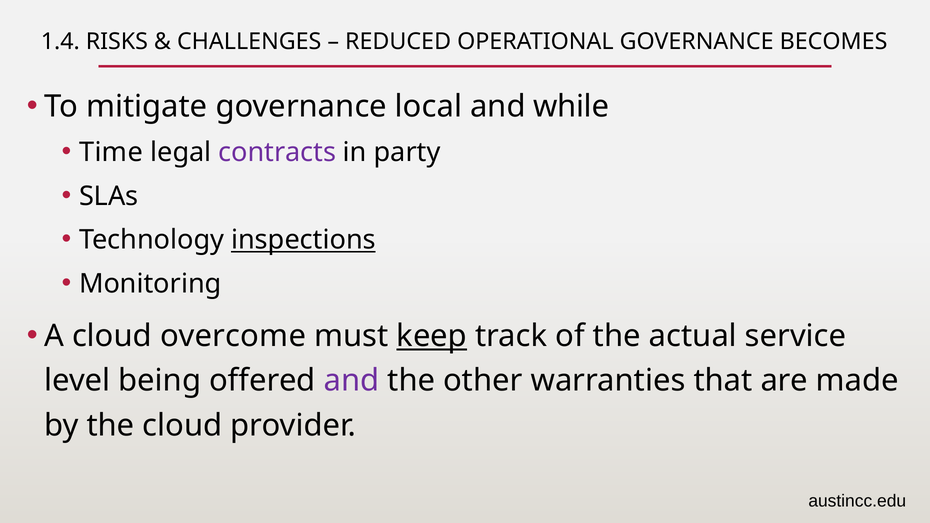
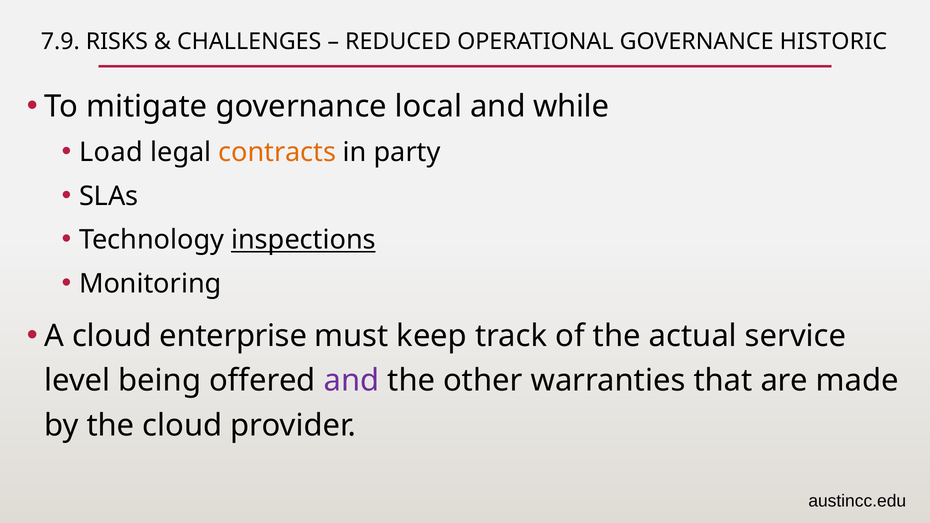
1.4: 1.4 -> 7.9
BECOMES: BECOMES -> HISTORIC
Time: Time -> Load
contracts colour: purple -> orange
overcome: overcome -> enterprise
keep underline: present -> none
